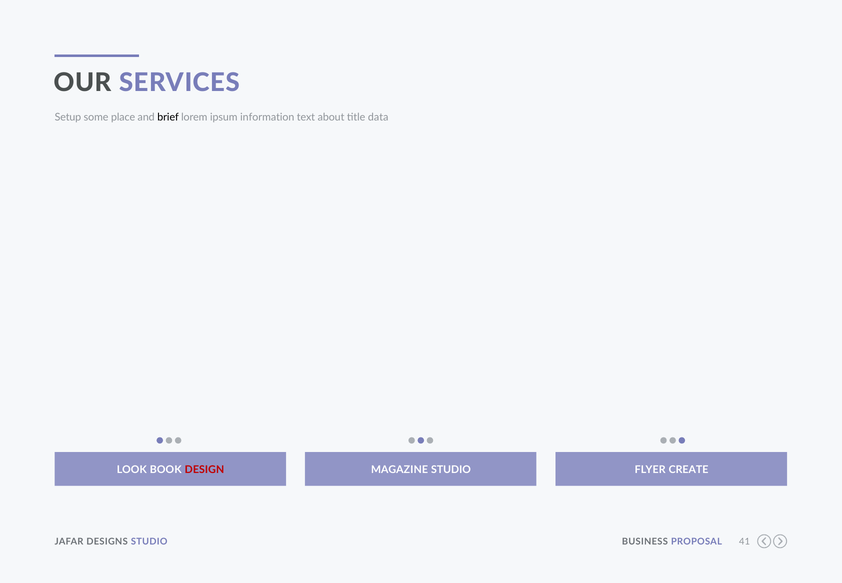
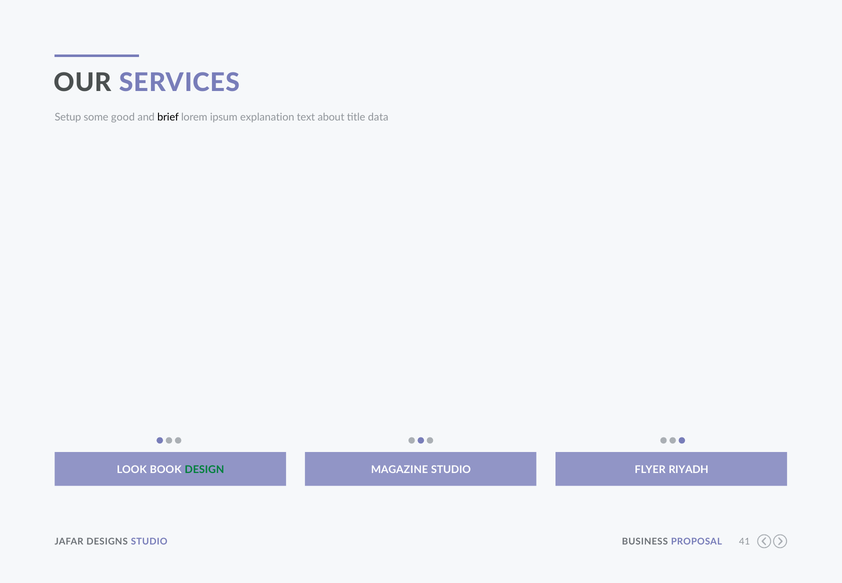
place: place -> good
information: information -> explanation
DESIGN colour: red -> green
CREATE: CREATE -> RIYADH
